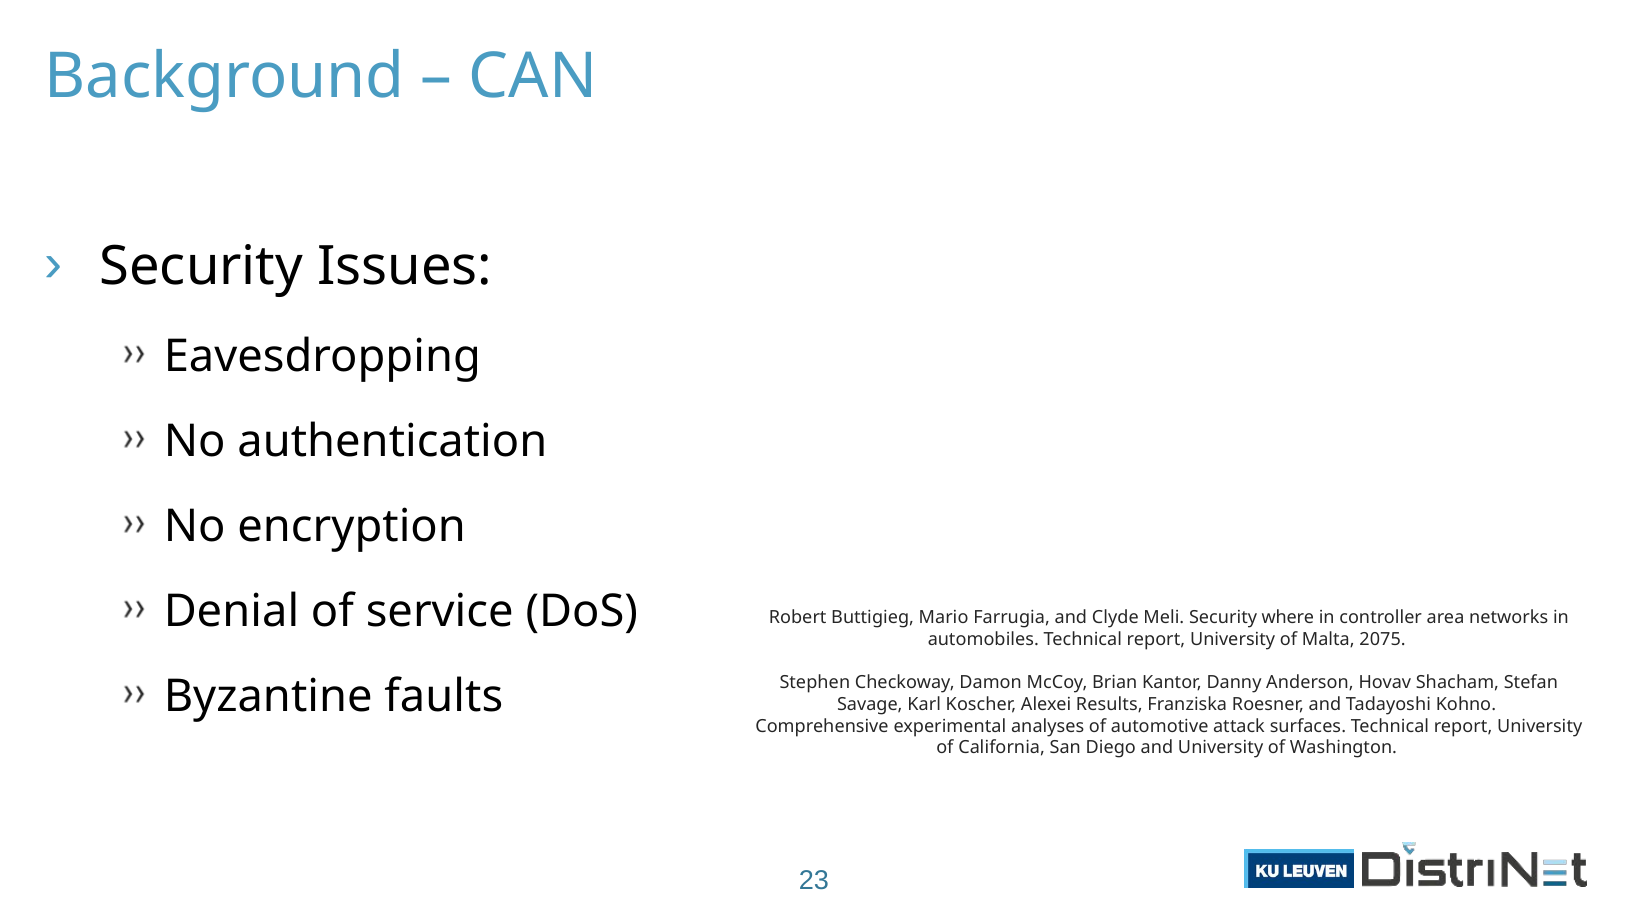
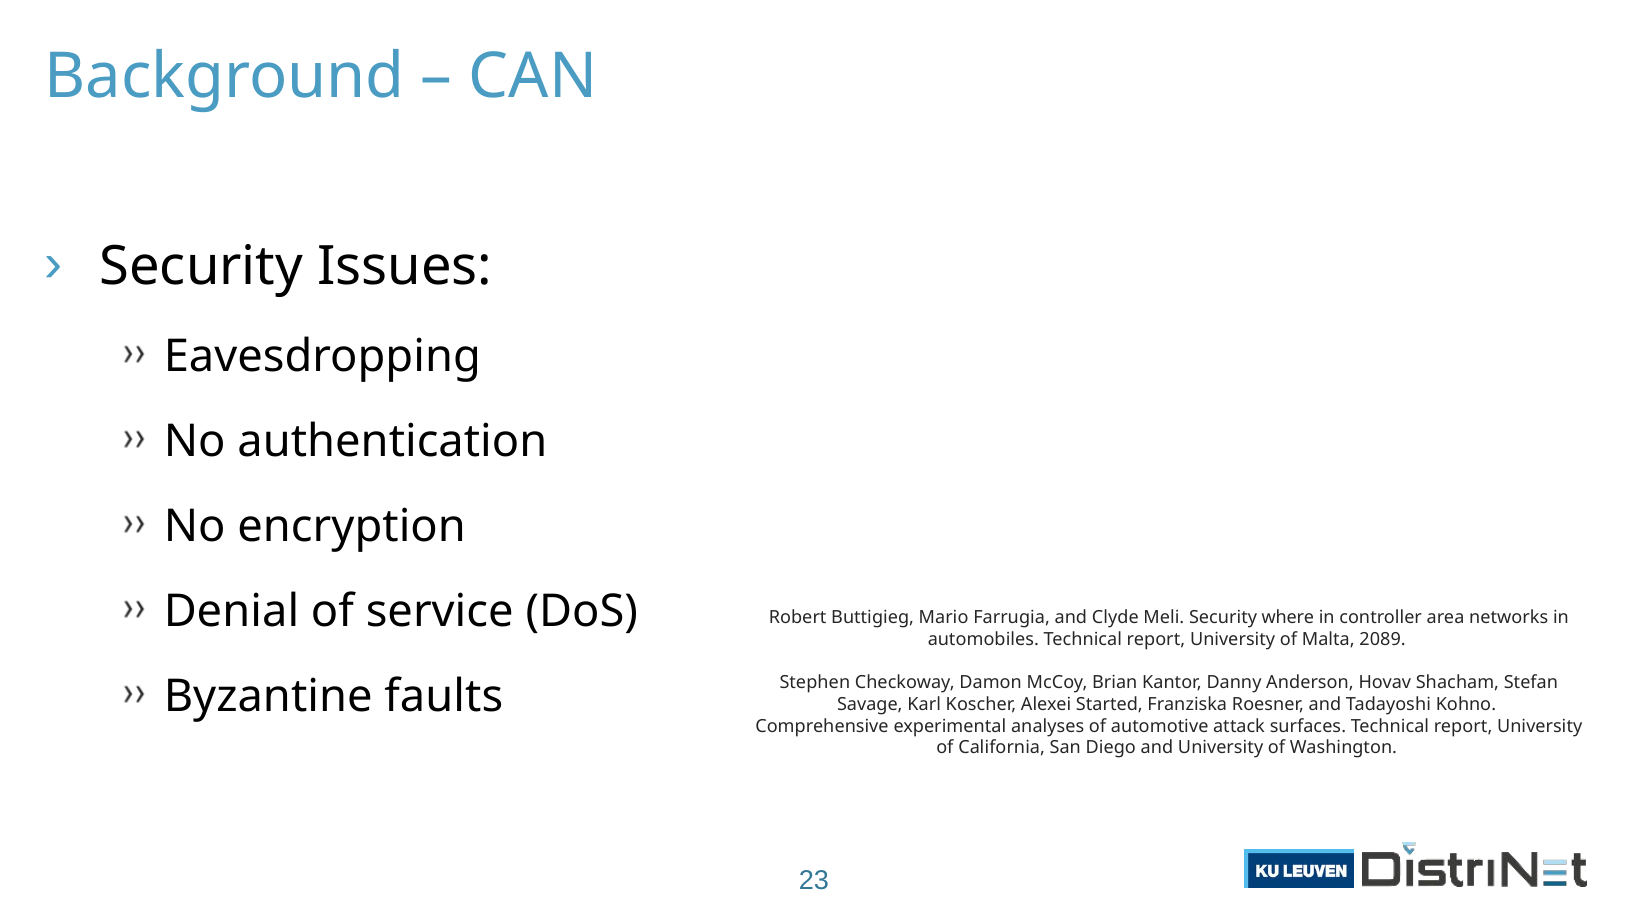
2075: 2075 -> 2089
Results: Results -> Started
